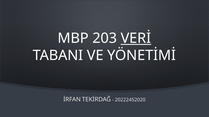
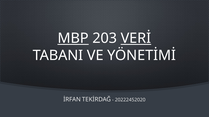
MBP underline: none -> present
